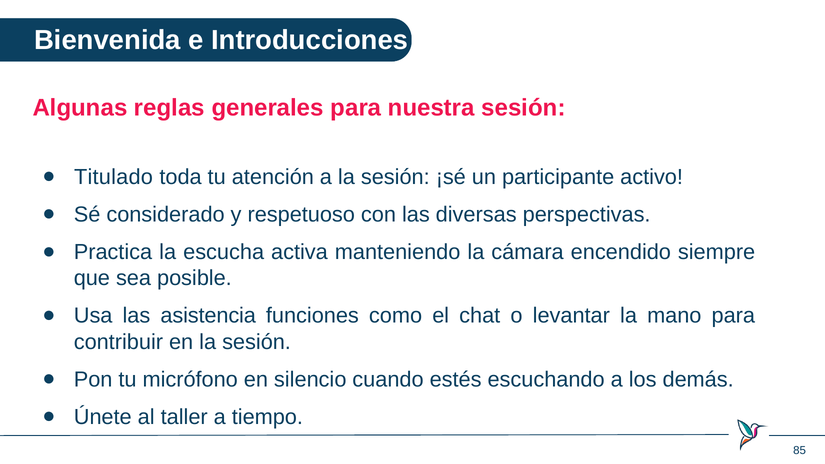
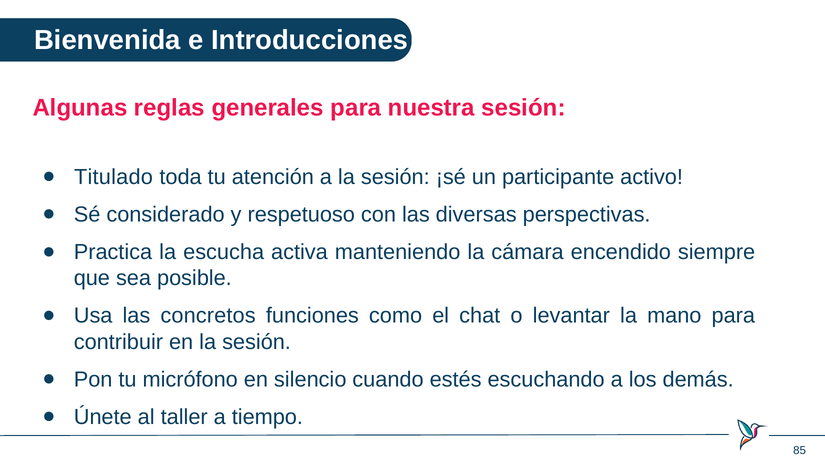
asistencia: asistencia -> concretos
